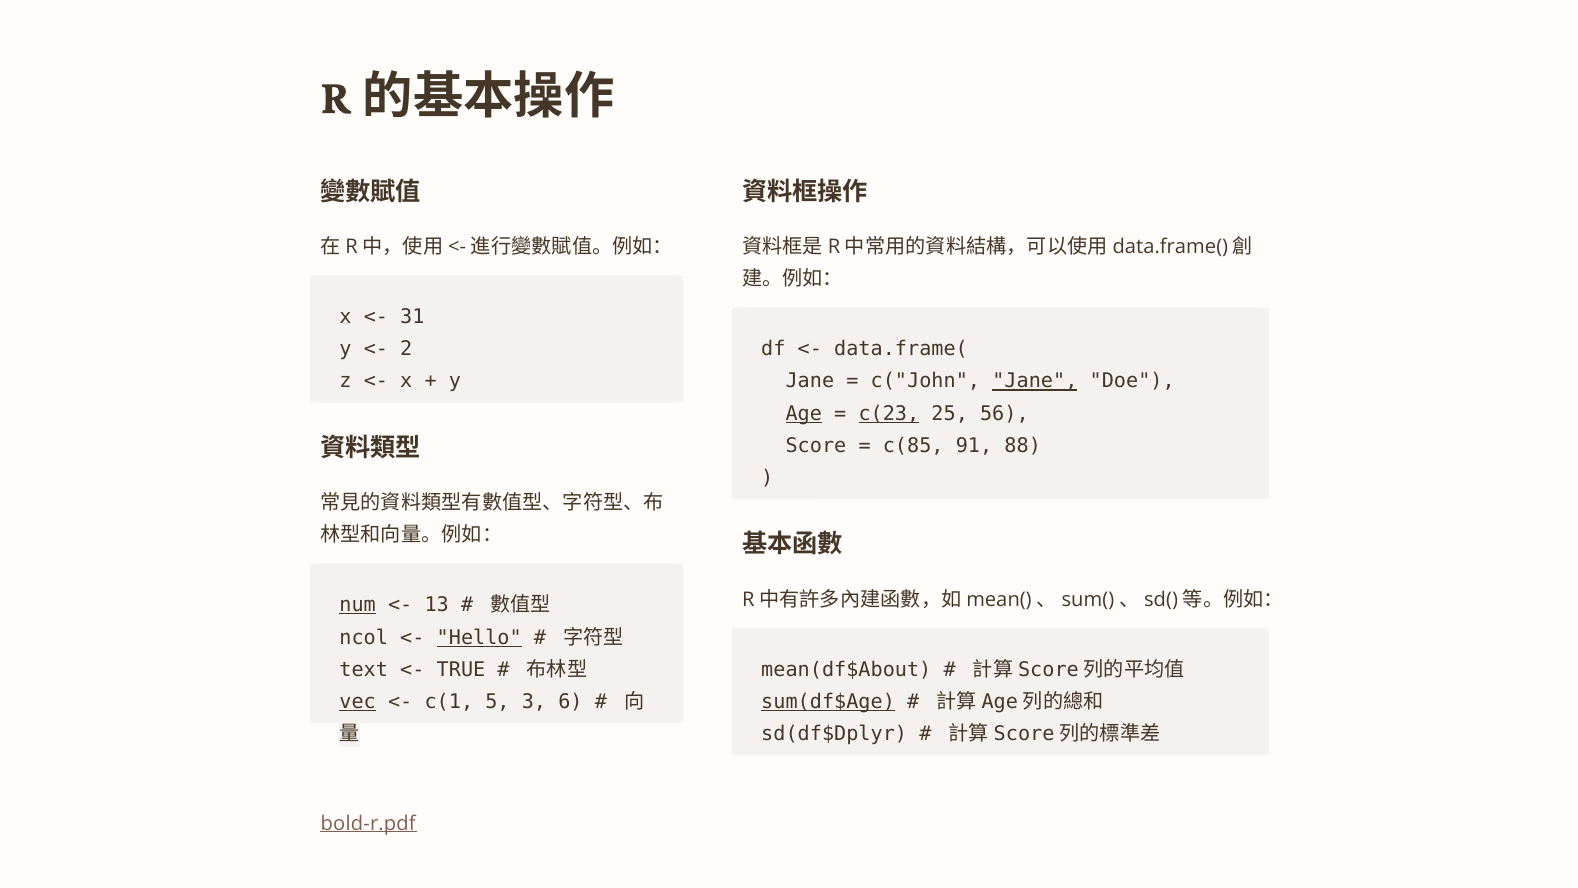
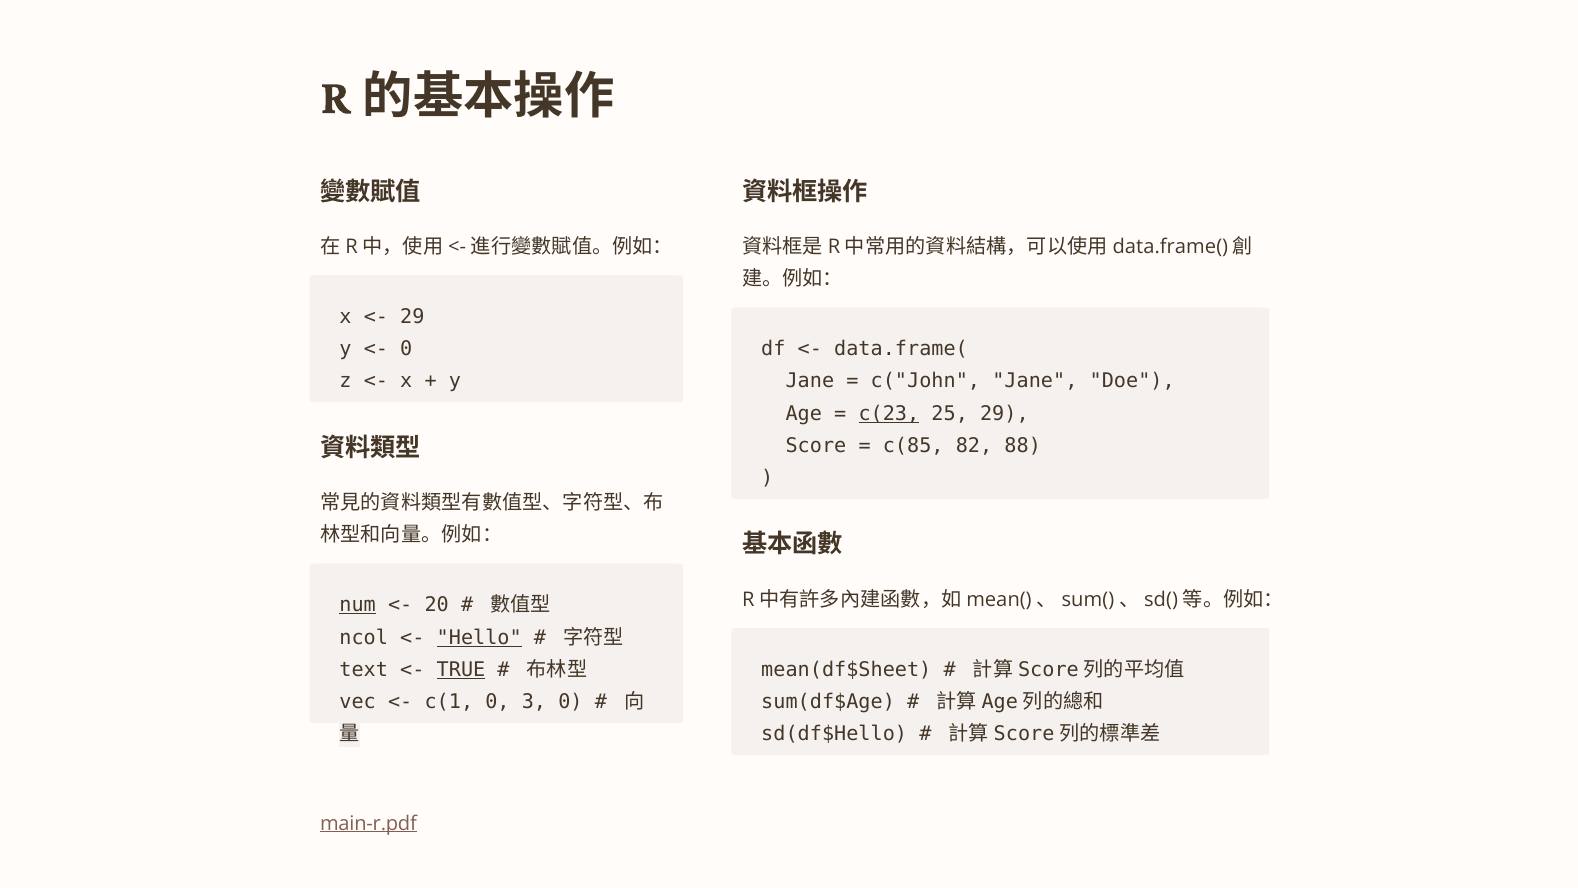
31 at (412, 317): 31 -> 29
2 at (406, 349): 2 -> 0
Jane at (1035, 381) underline: present -> none
Age underline: present -> none
25 56: 56 -> 29
91: 91 -> 82
13: 13 -> 20
TRUE underline: none -> present
mean(df$About: mean(df$About -> mean(df$Sheet
vec underline: present -> none
c(1 5: 5 -> 0
3 6: 6 -> 0
sum(df$Age underline: present -> none
sd(df$Dplyr: sd(df$Dplyr -> sd(df$Hello
bold-r.pdf: bold-r.pdf -> main-r.pdf
